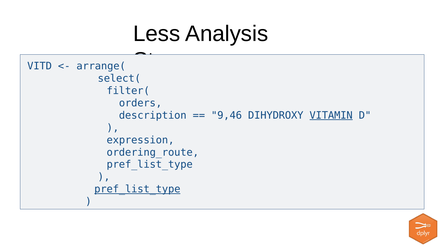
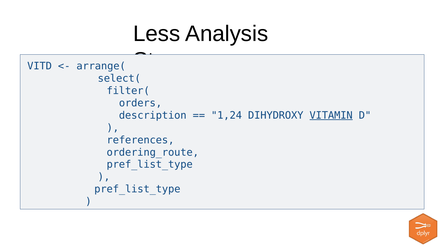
9,46: 9,46 -> 1,24
expression: expression -> references
pref_list_type at (137, 189) underline: present -> none
